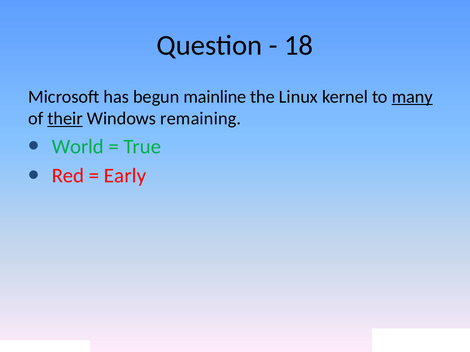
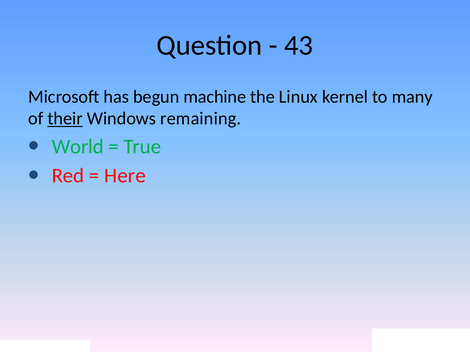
18: 18 -> 43
mainline: mainline -> machine
many underline: present -> none
Early: Early -> Here
